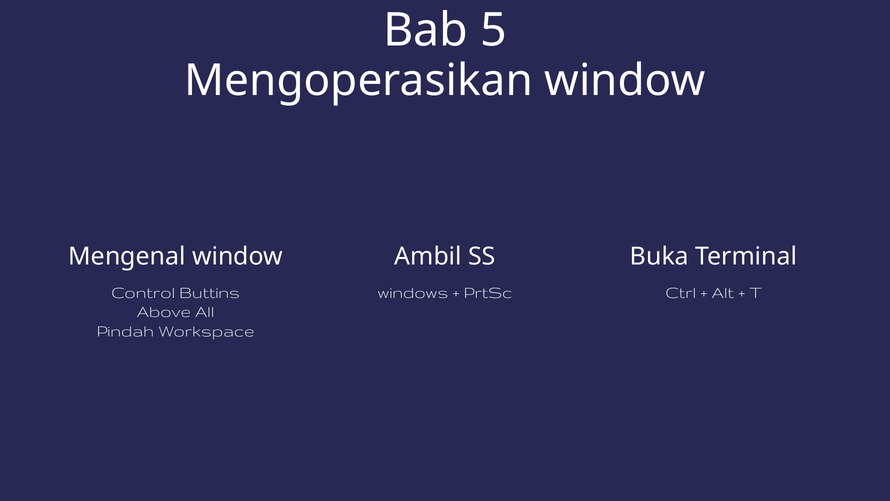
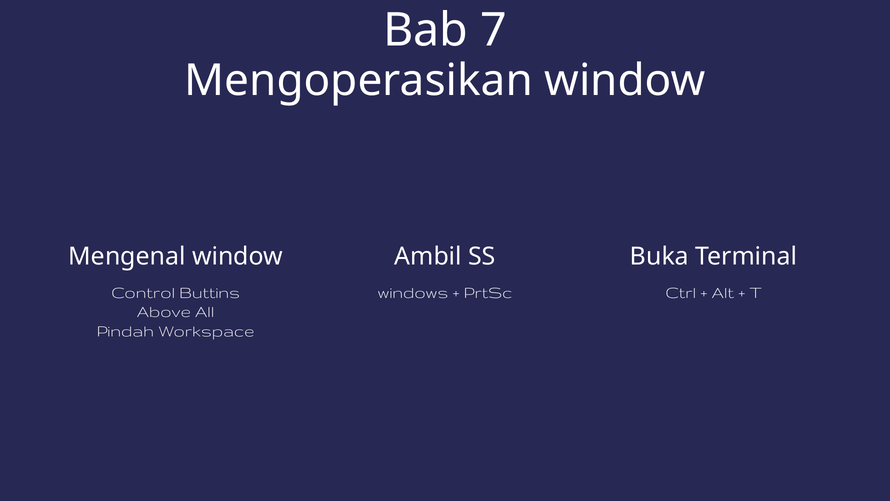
5: 5 -> 7
